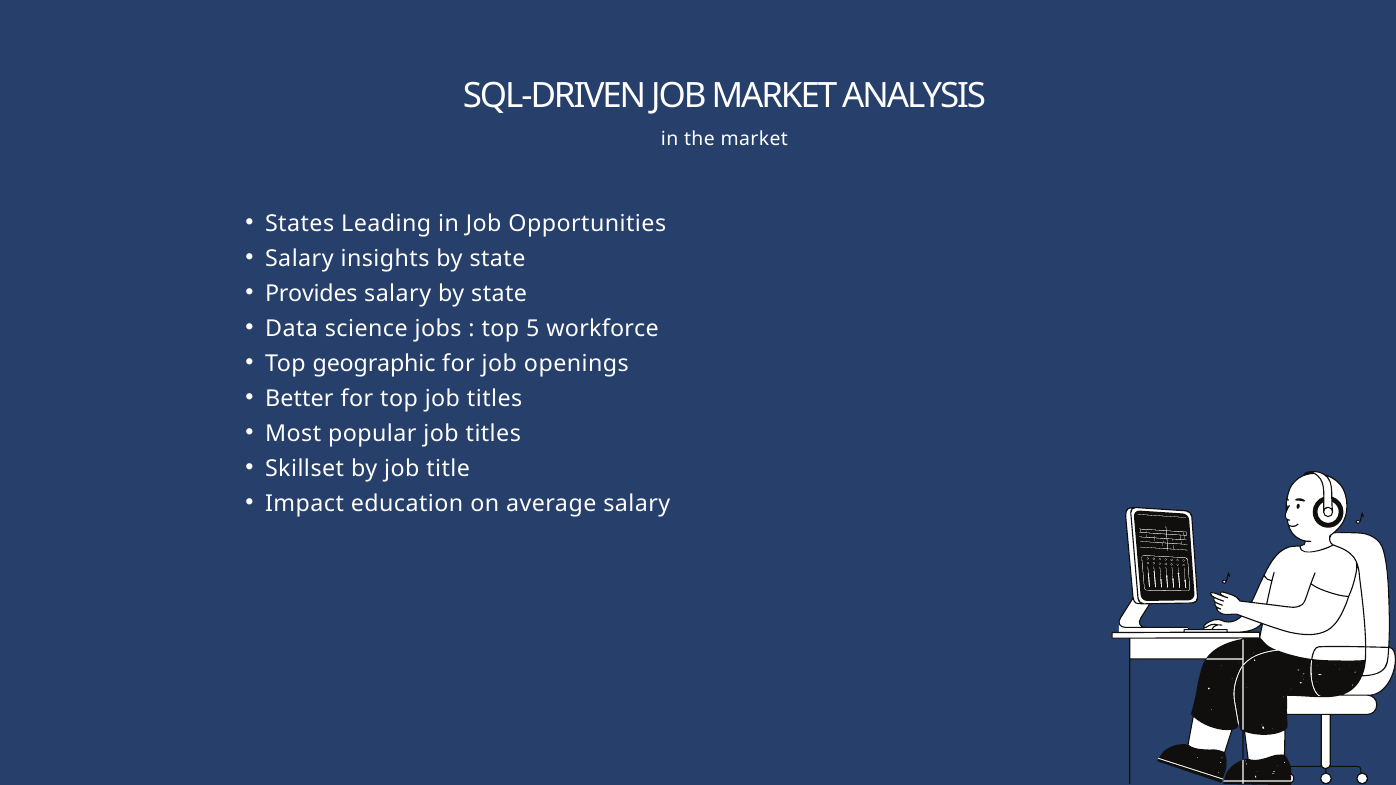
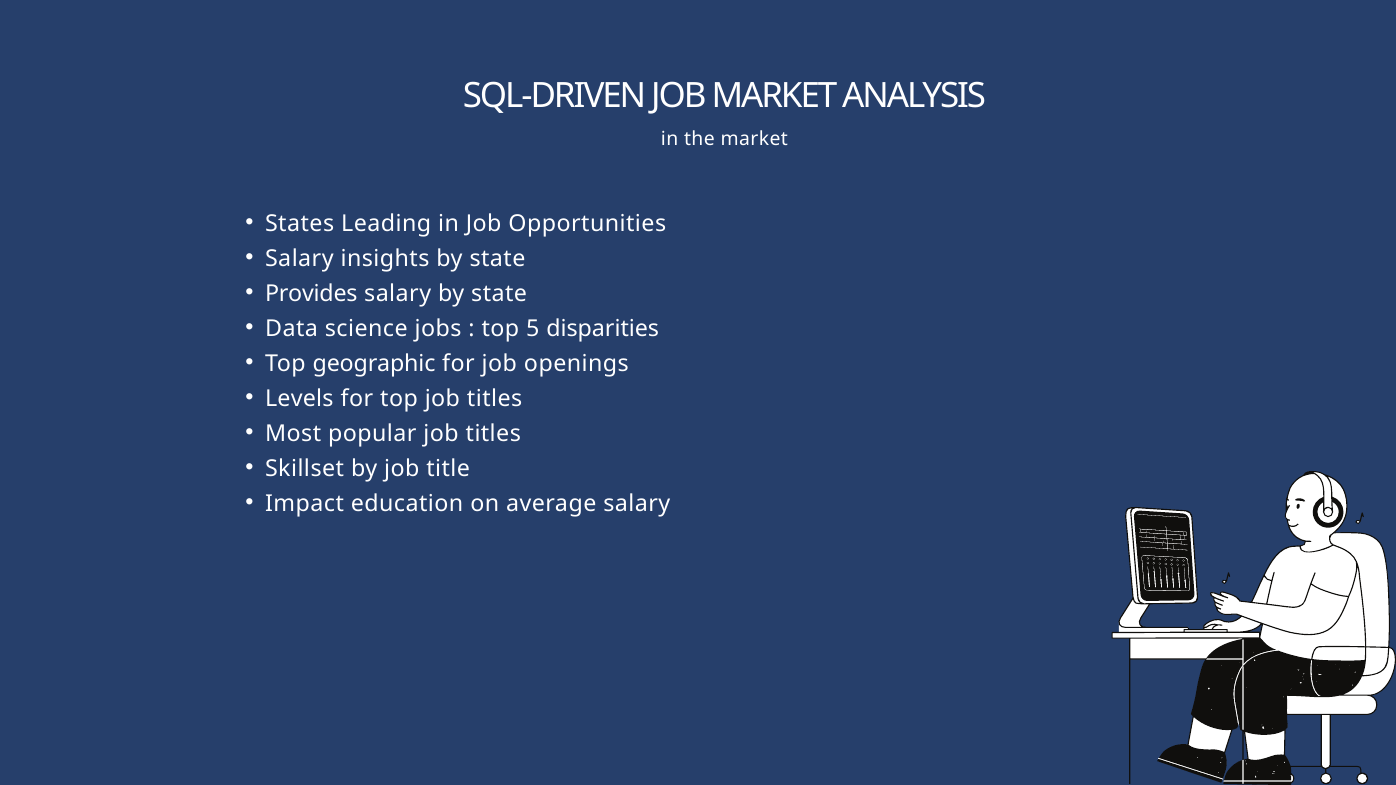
workforce: workforce -> disparities
Better: Better -> Levels
